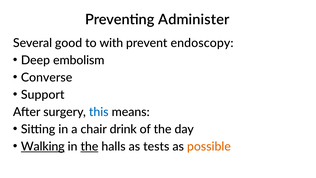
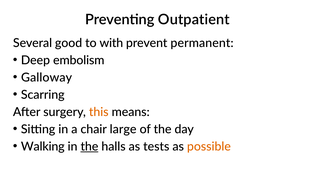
Administer: Administer -> Outpatient
endoscopy: endoscopy -> permanent
Converse: Converse -> Galloway
Support: Support -> Scarring
this colour: blue -> orange
drink: drink -> large
Walking underline: present -> none
